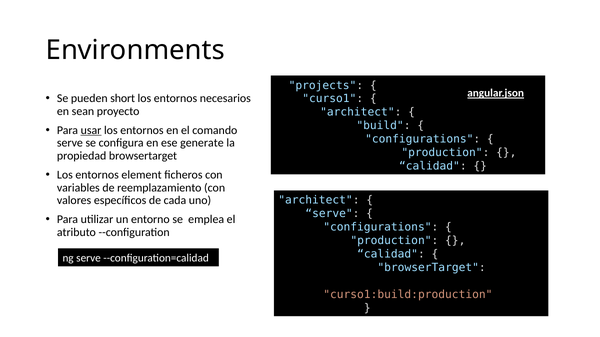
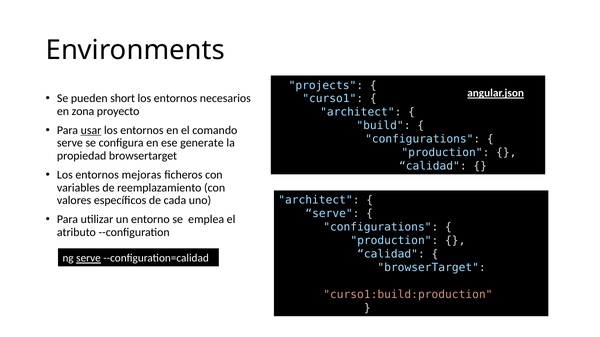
sean: sean -> zona
element: element -> mejoras
serve at (89, 258) underline: none -> present
